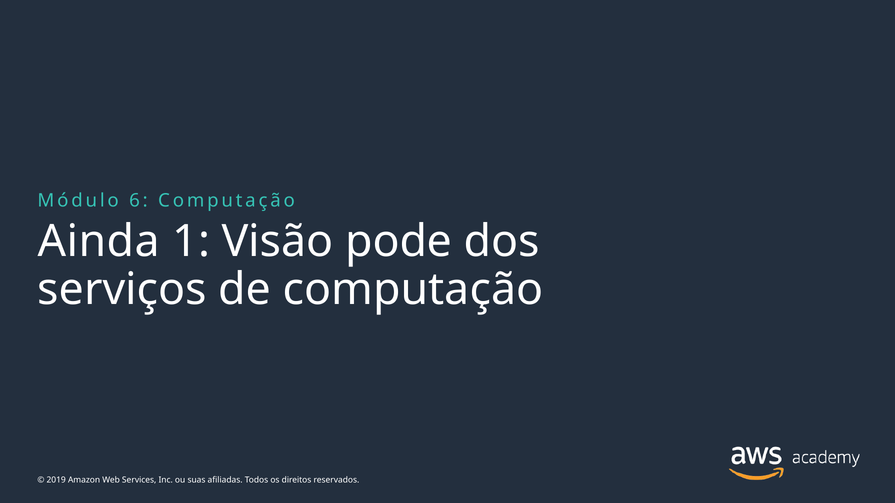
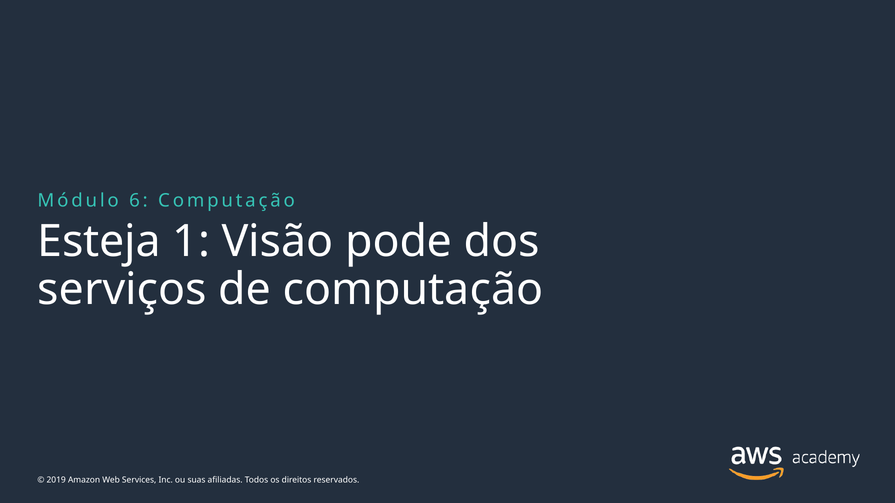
Ainda: Ainda -> Esteja
